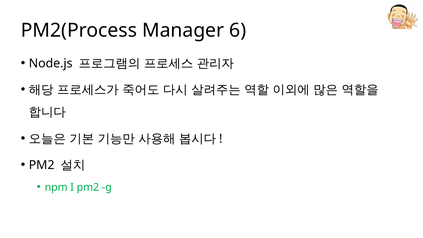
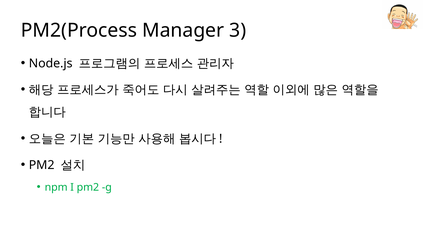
6: 6 -> 3
